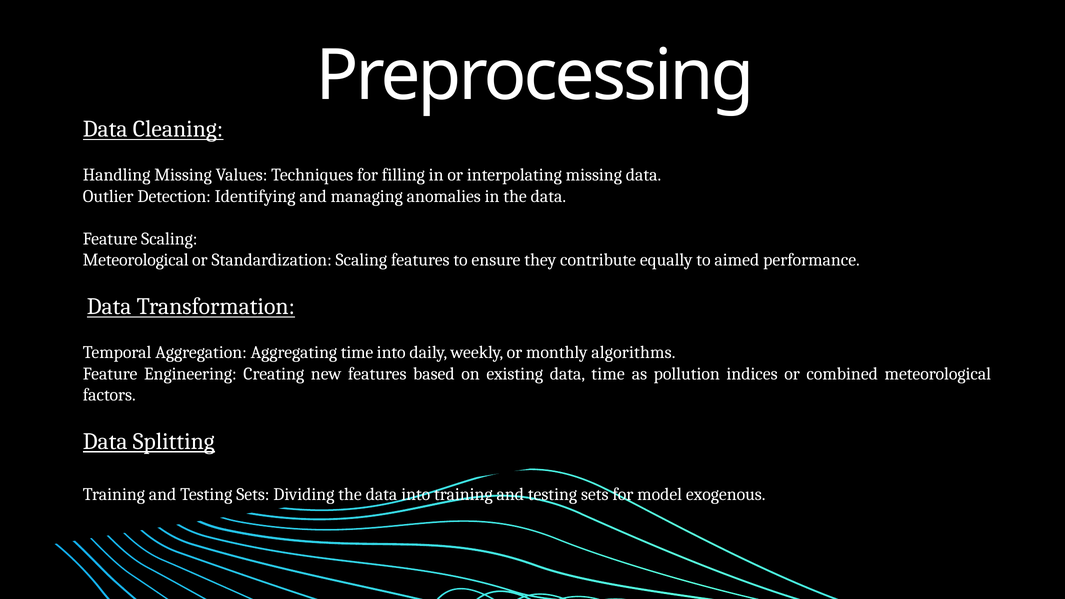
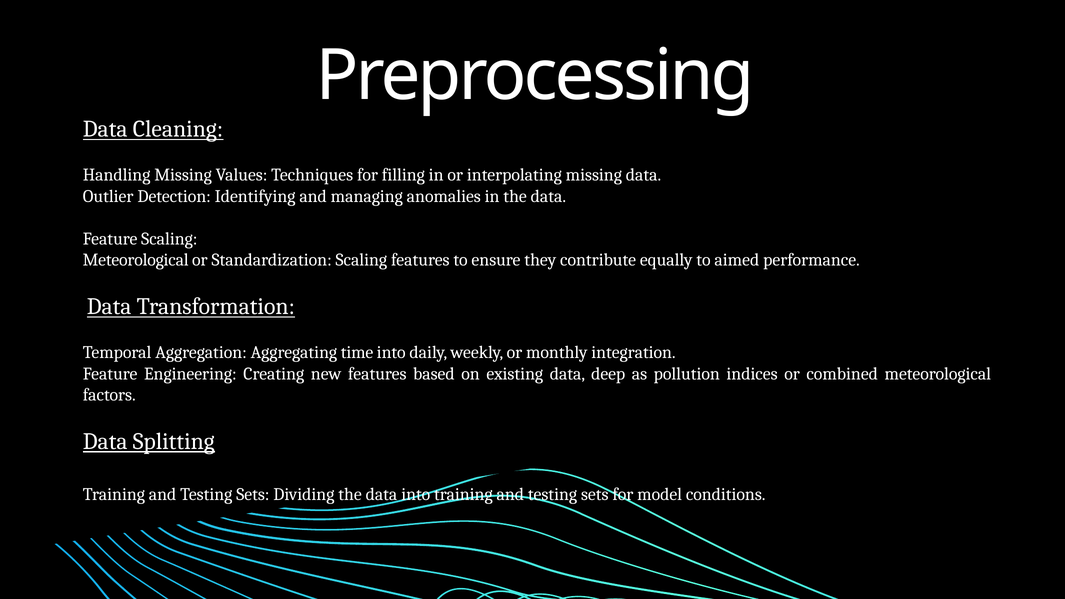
algorithms: algorithms -> integration
data time: time -> deep
exogenous: exogenous -> conditions
